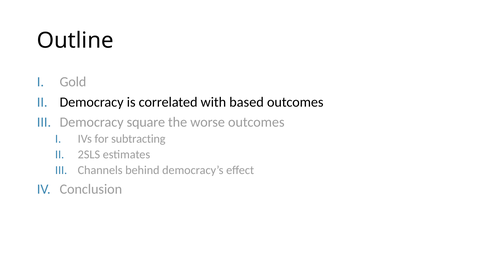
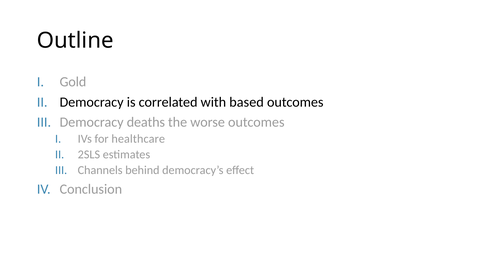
square: square -> deaths
subtracting: subtracting -> healthcare
